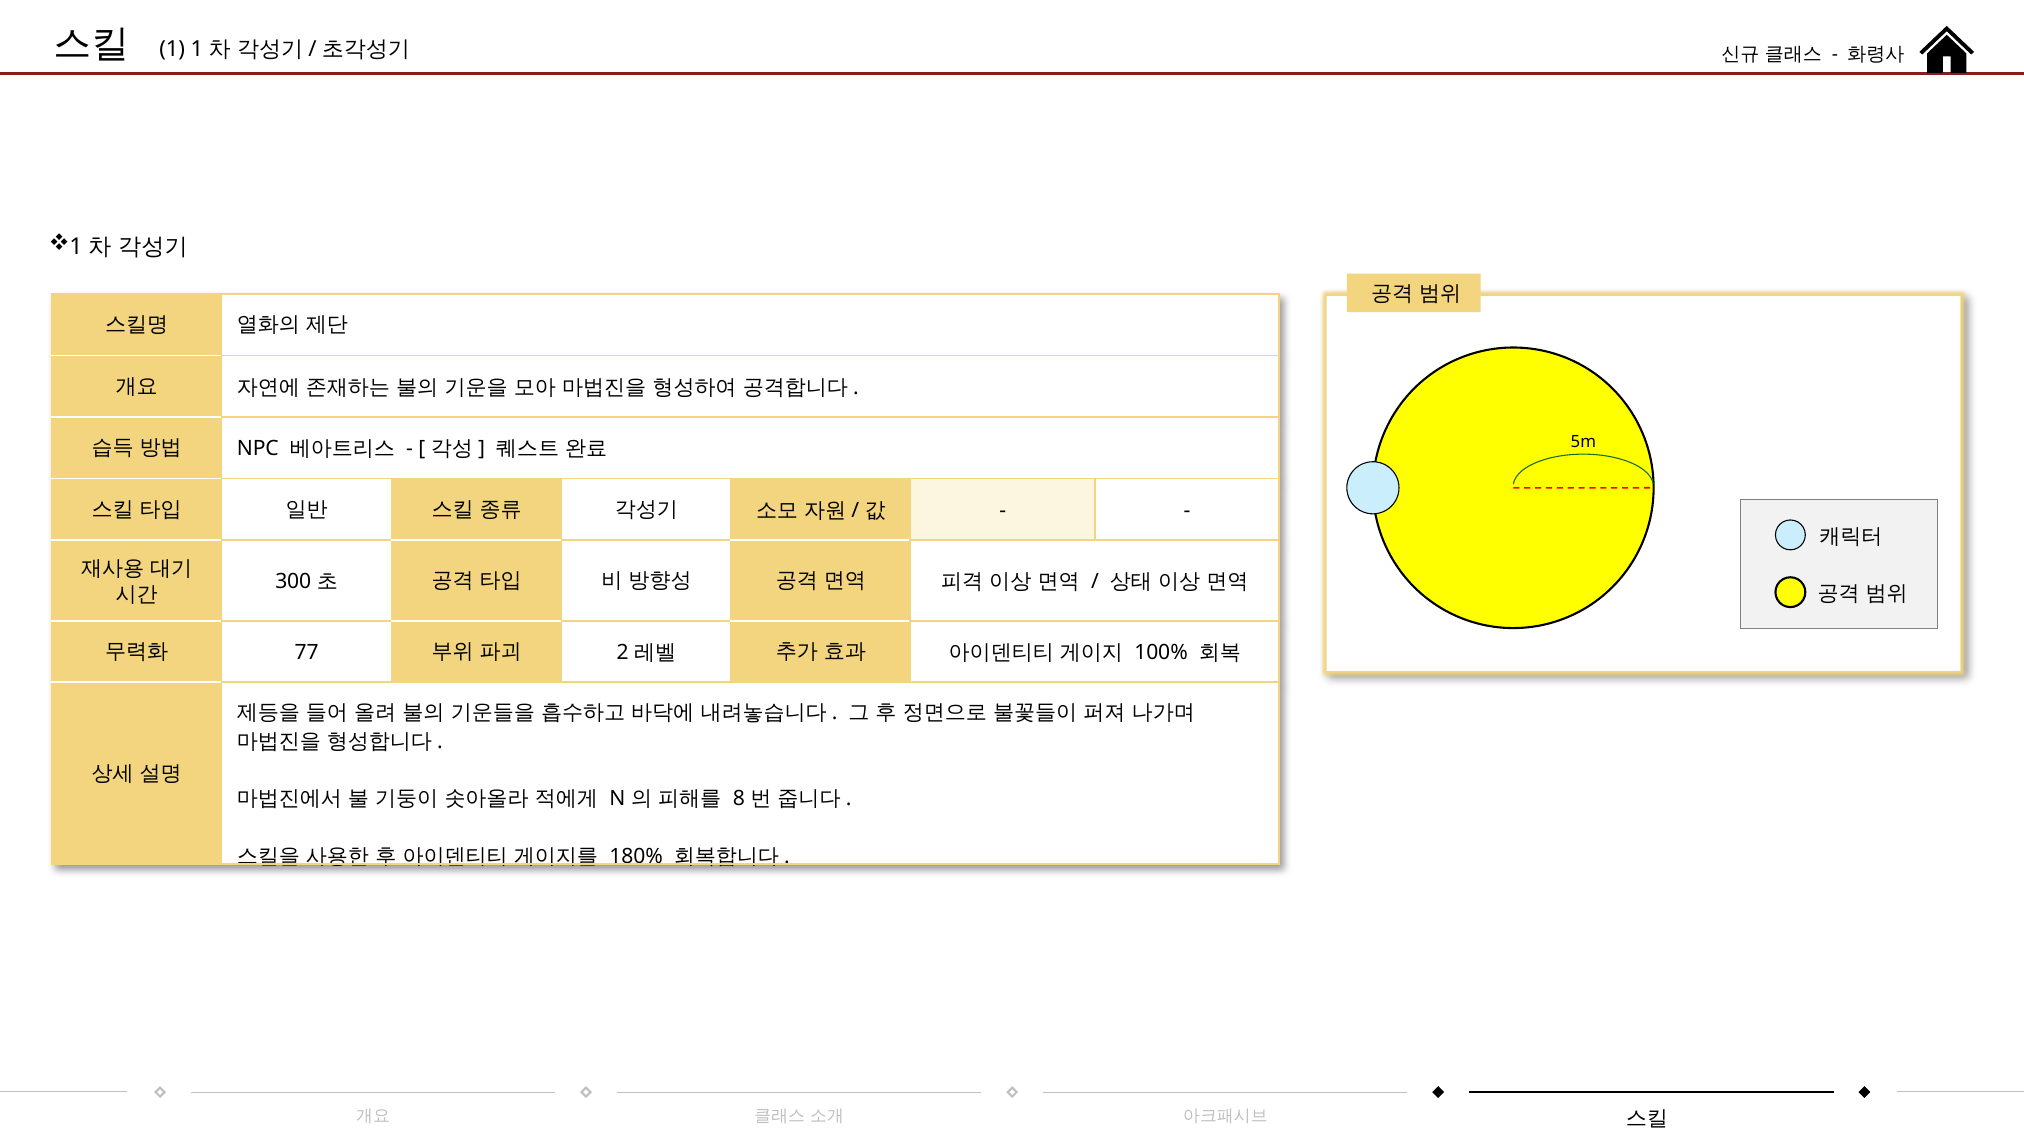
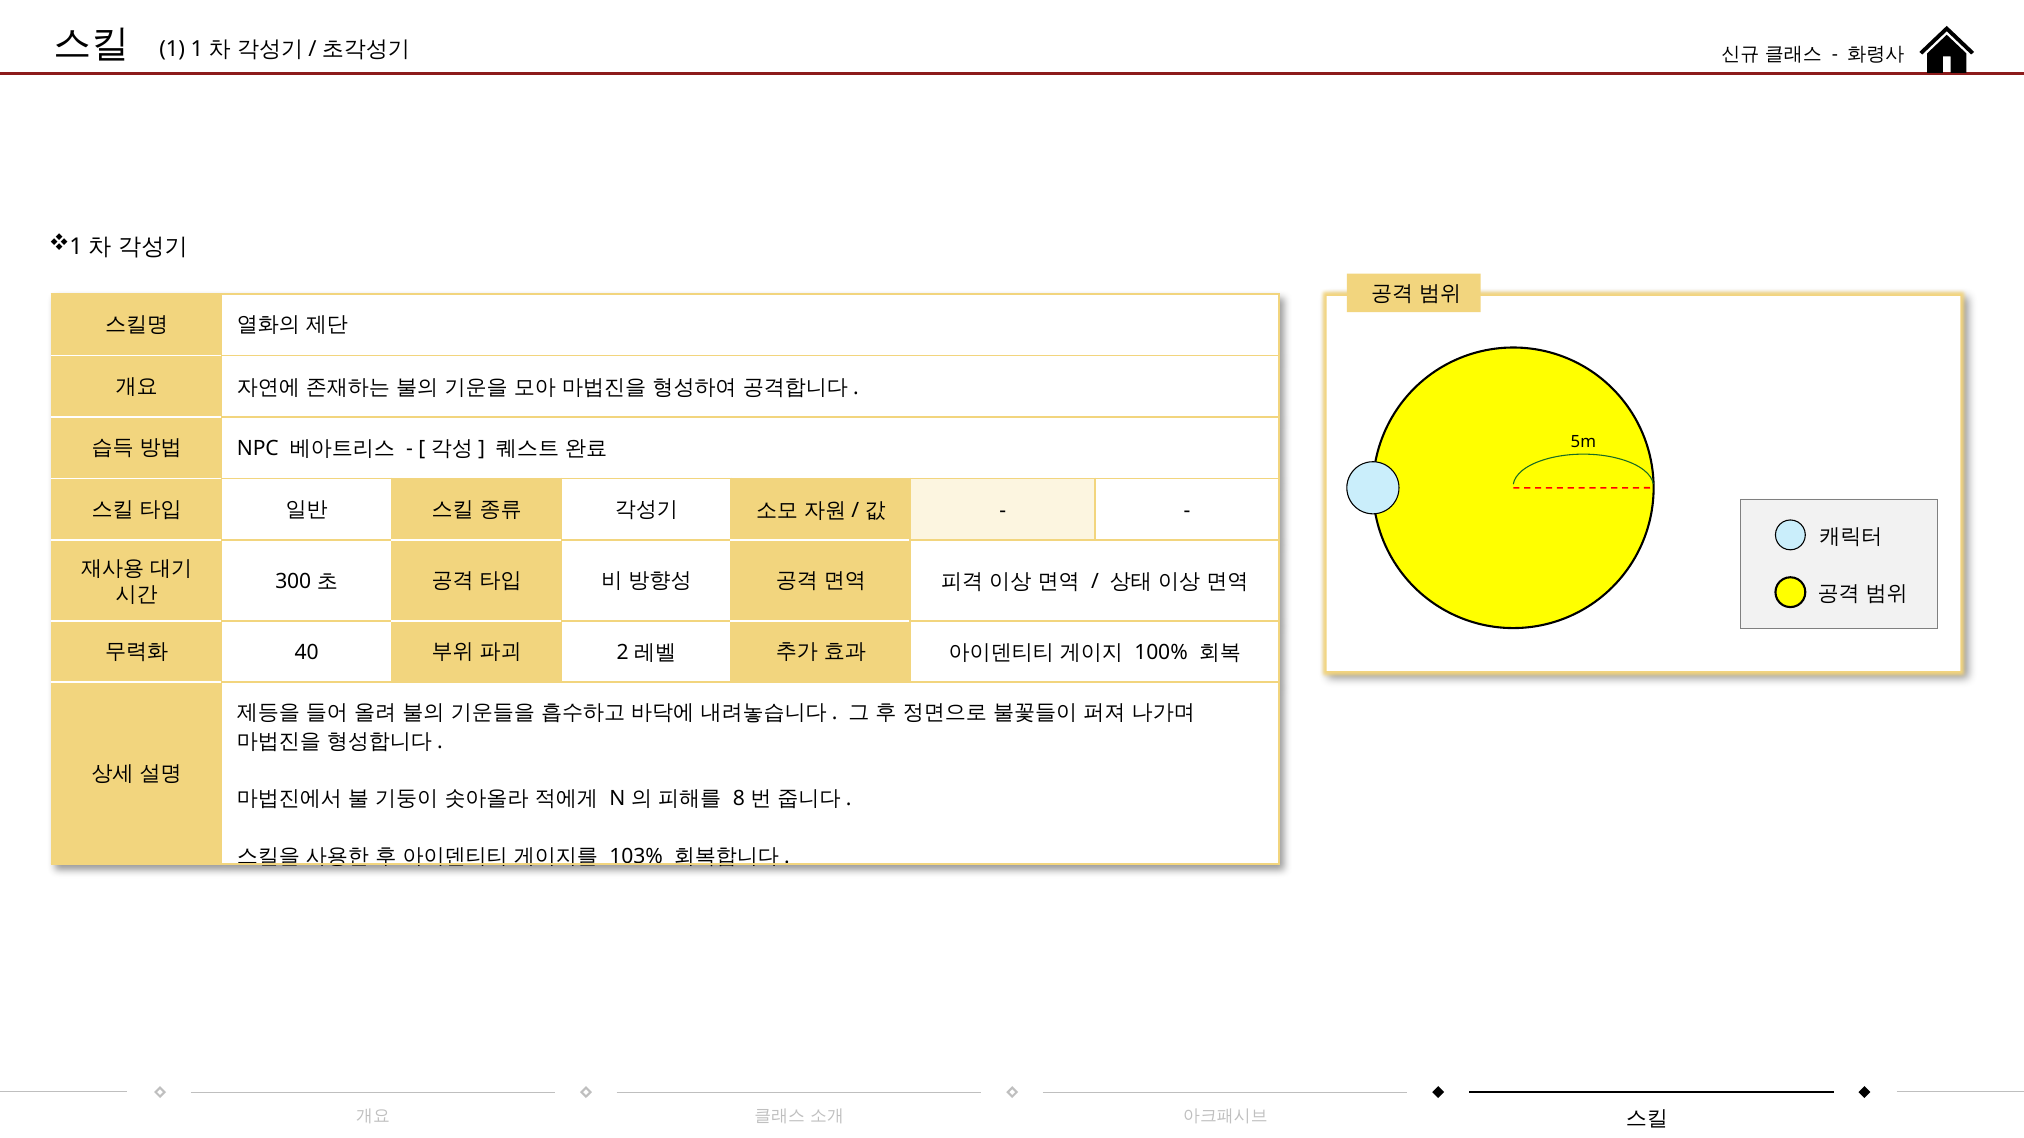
77: 77 -> 40
180%: 180% -> 103%
